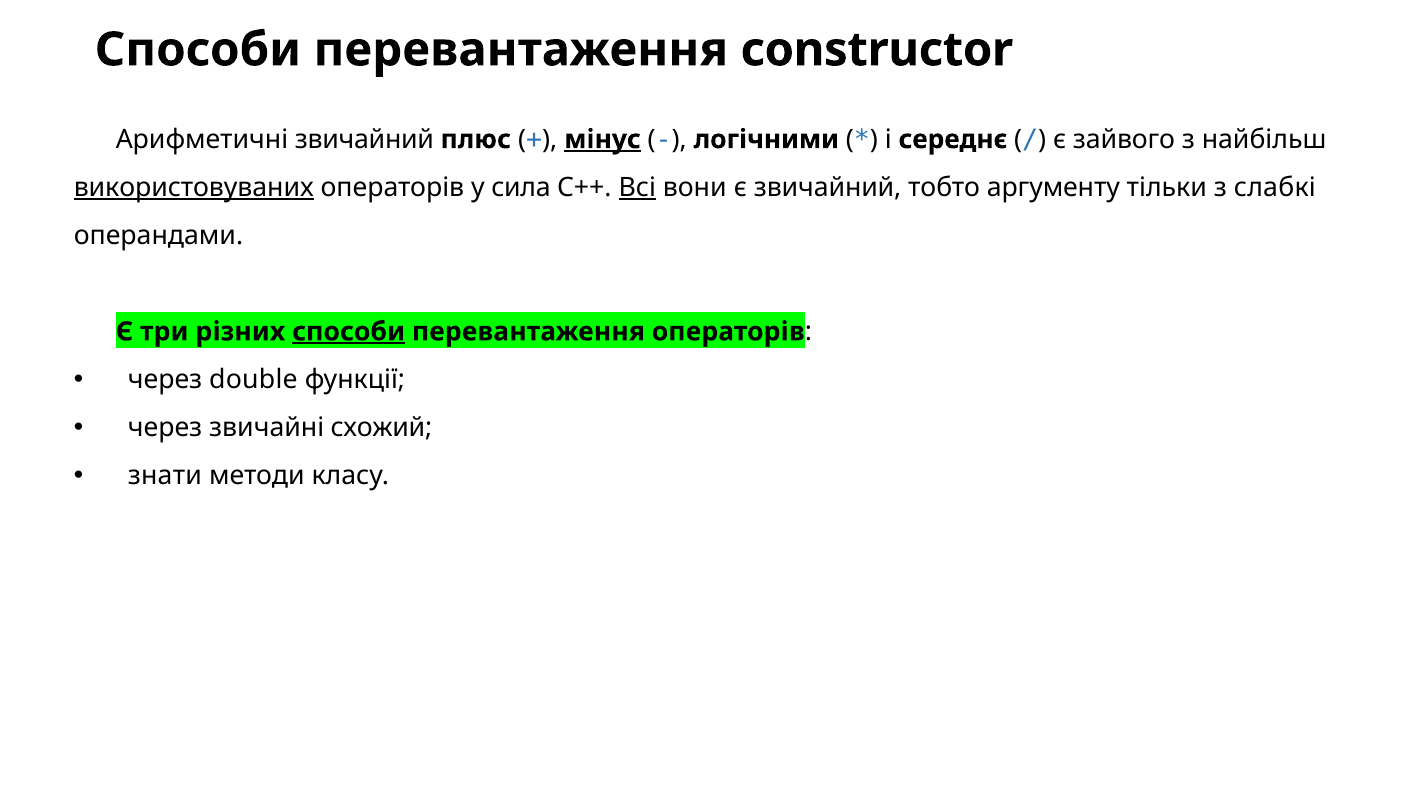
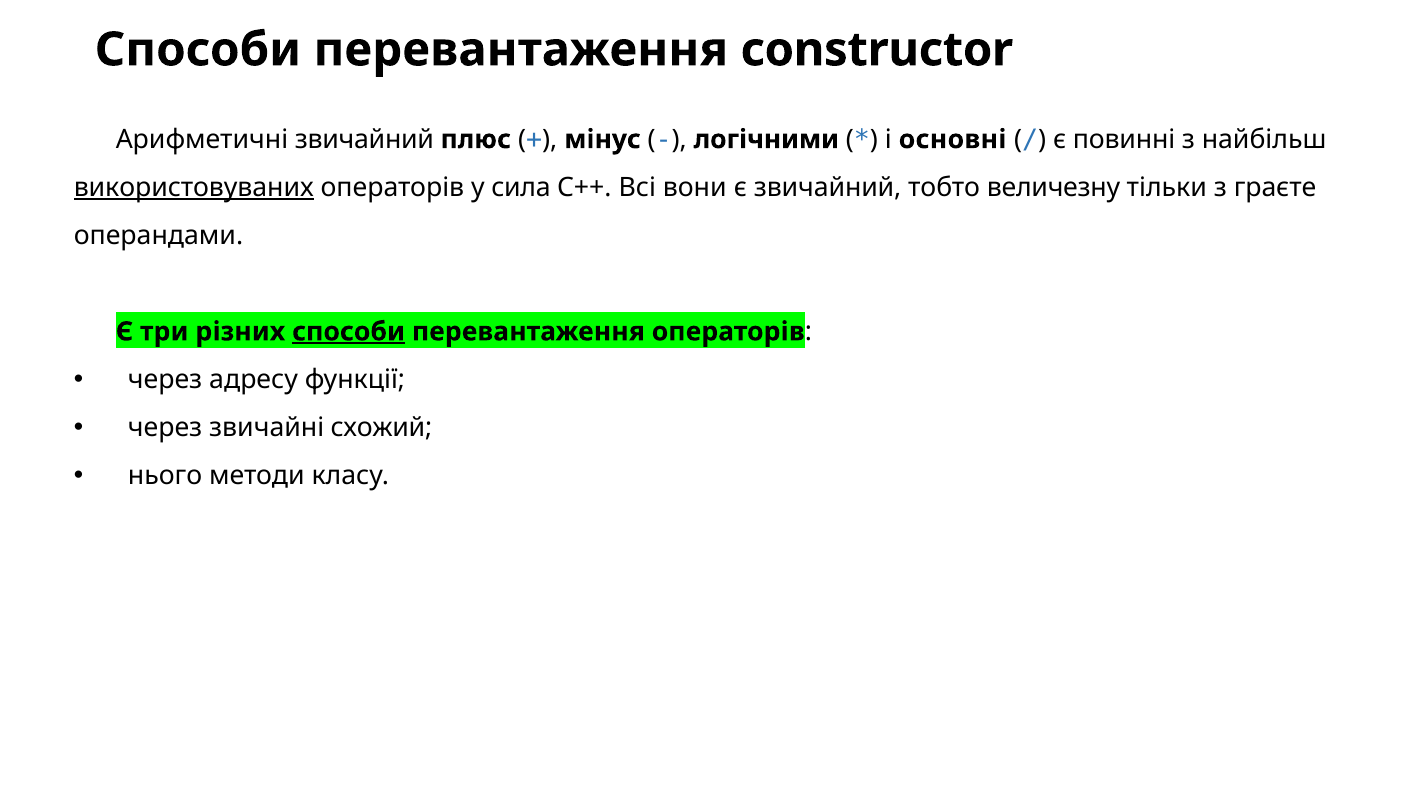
мінус underline: present -> none
середнє: середнє -> основні
зайвого: зайвого -> повинні
Всі underline: present -> none
аргументу: аргументу -> величезну
слабкі: слабкі -> граєте
double: double -> адресу
знати: знати -> нього
